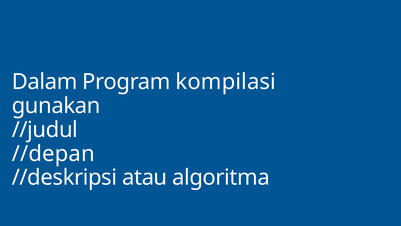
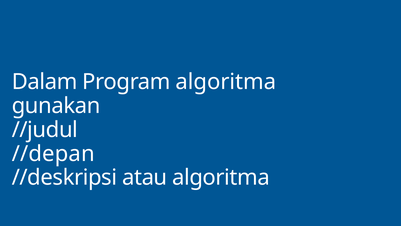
Program kompilasi: kompilasi -> algoritma
